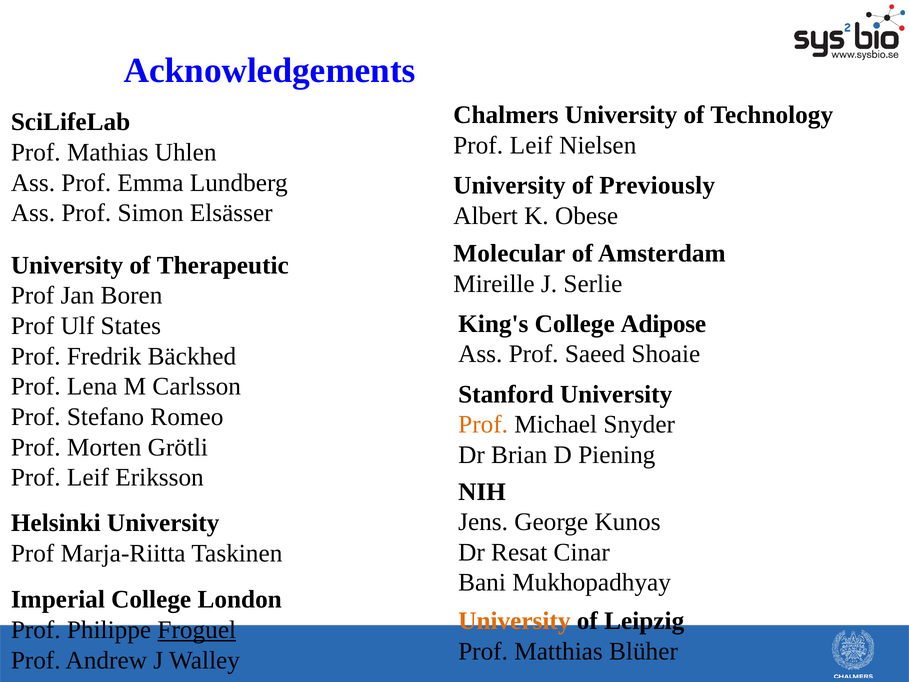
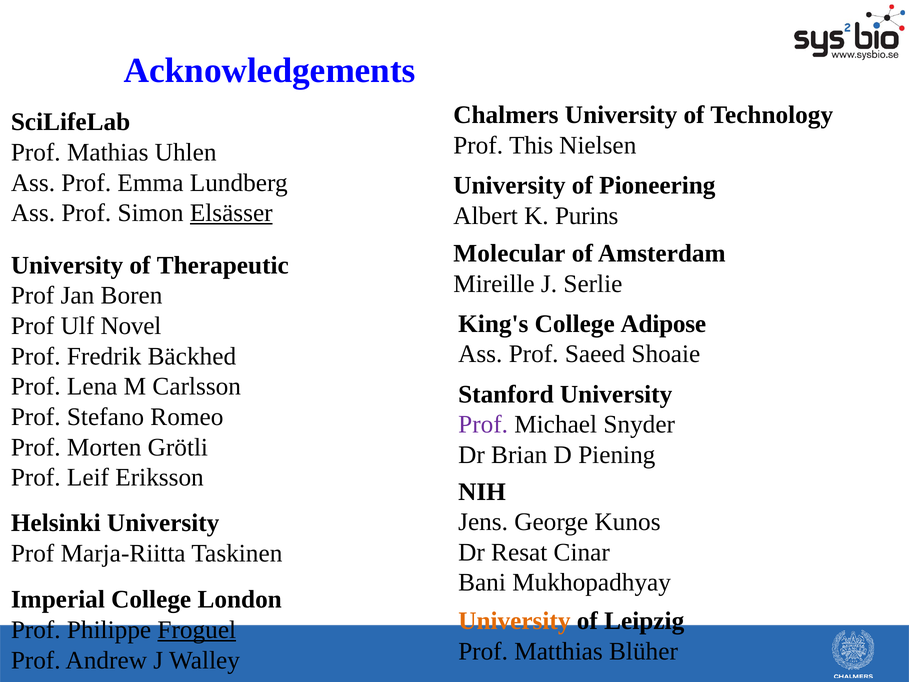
Leif at (531, 145): Leif -> This
Previously: Previously -> Pioneering
Elsässer underline: none -> present
Obese: Obese -> Purins
States: States -> Novel
Prof at (483, 424) colour: orange -> purple
